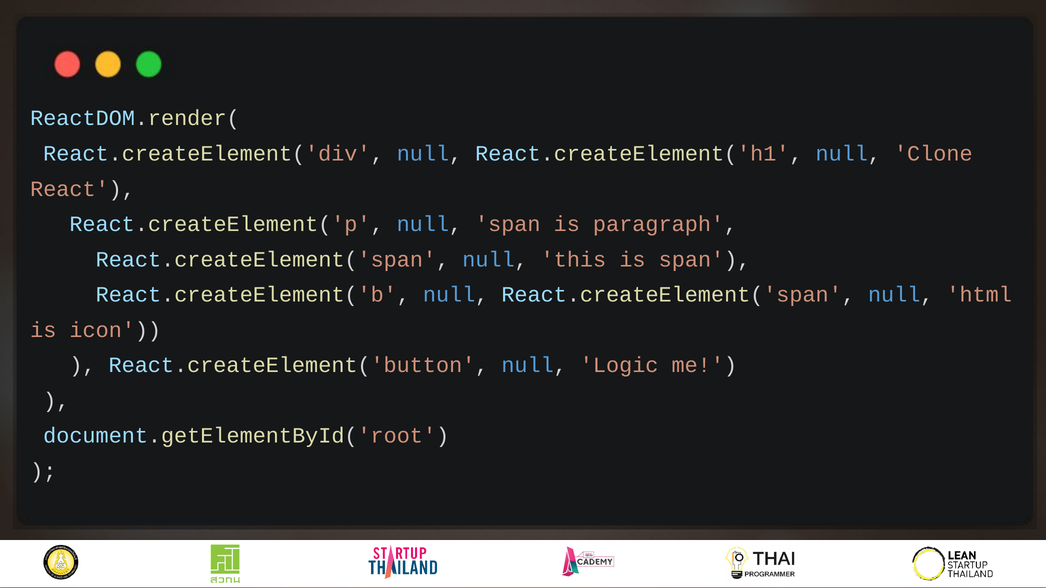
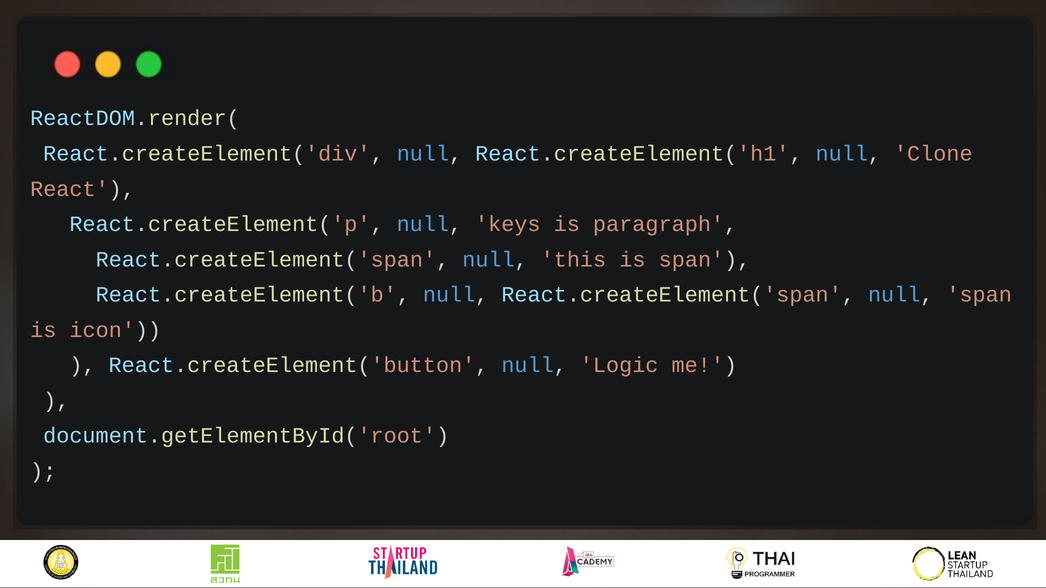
null span: span -> keys
null html: html -> span
